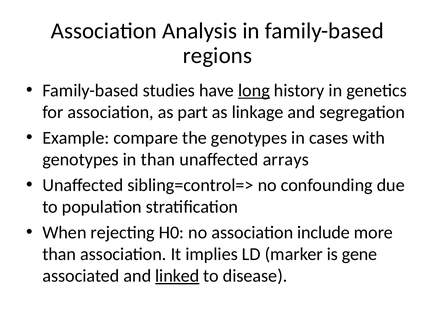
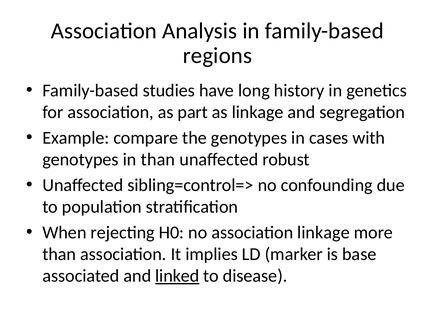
long underline: present -> none
arrays: arrays -> robust
association include: include -> linkage
gene: gene -> base
